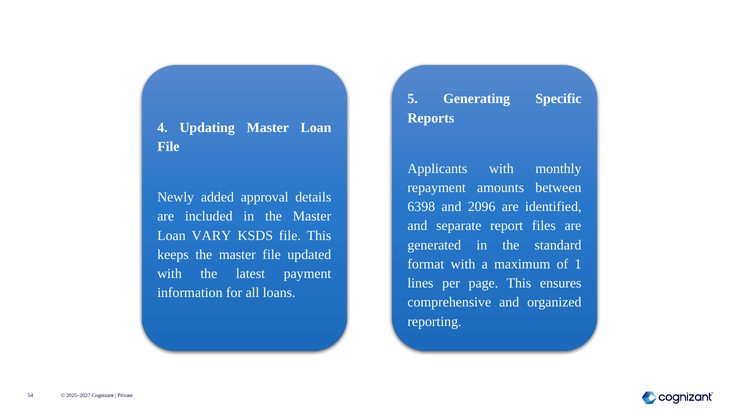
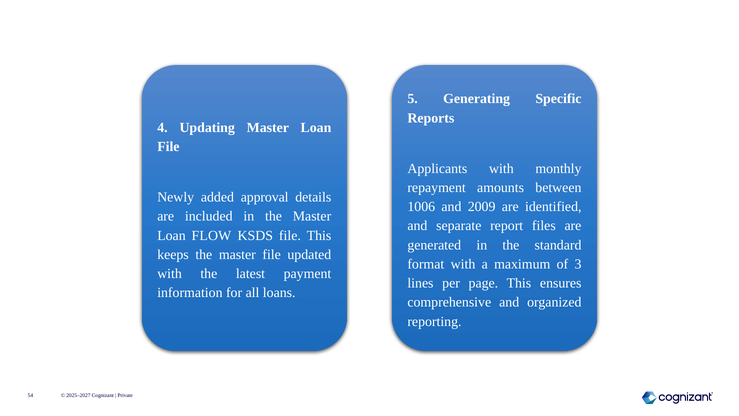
6398: 6398 -> 1006
2096: 2096 -> 2009
VARY: VARY -> FLOW
1: 1 -> 3
